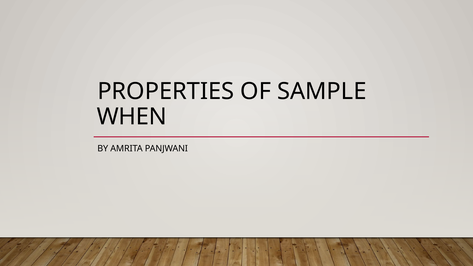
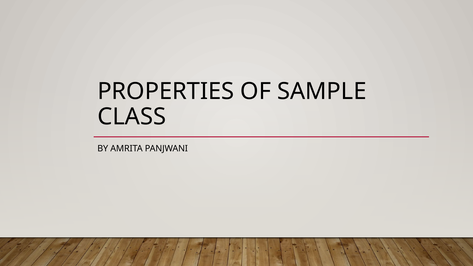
WHEN: WHEN -> CLASS
